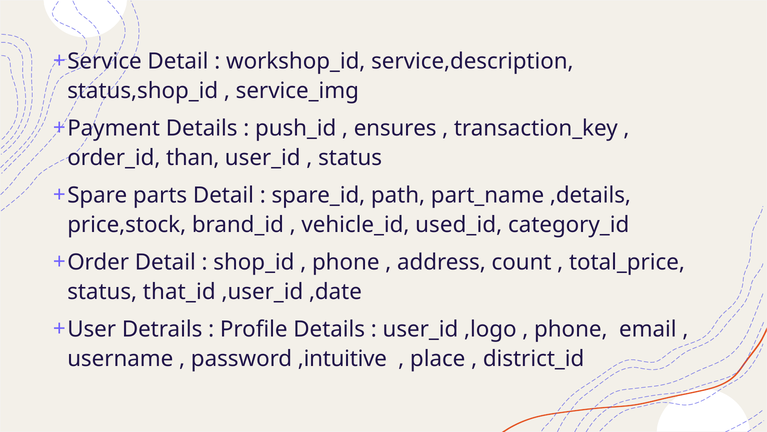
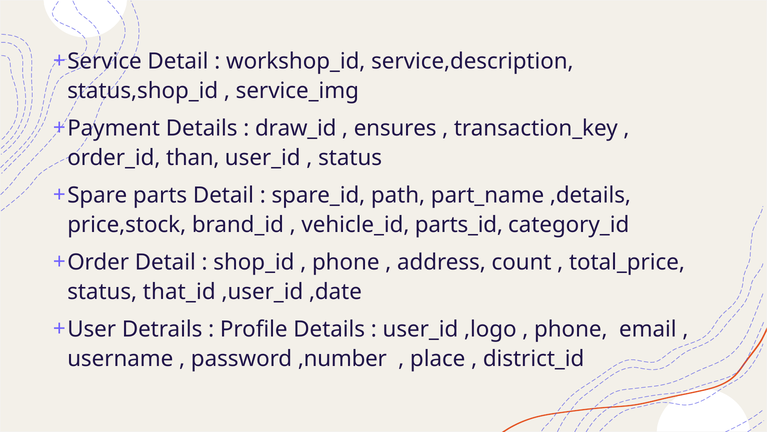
push_id: push_id -> draw_id
used_id: used_id -> parts_id
,intuitive: ,intuitive -> ,number
